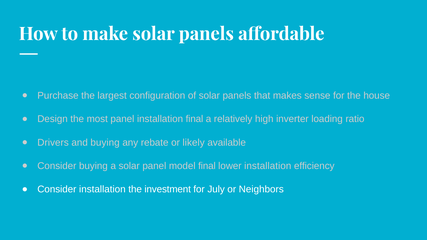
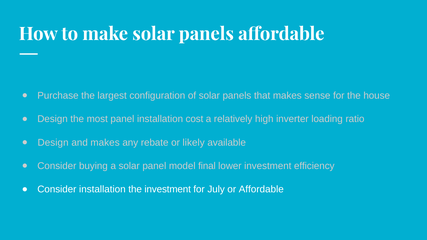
installation final: final -> cost
Drivers at (53, 143): Drivers -> Design
and buying: buying -> makes
lower installation: installation -> investment
or Neighbors: Neighbors -> Affordable
